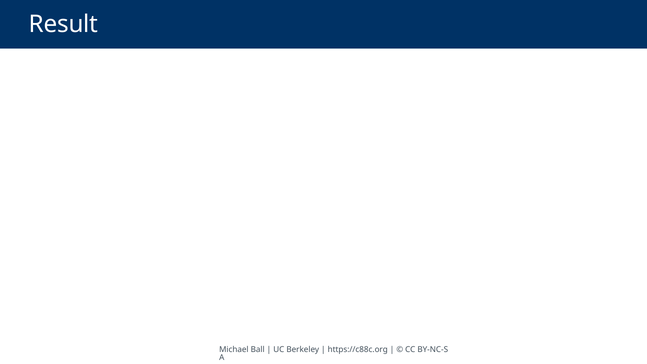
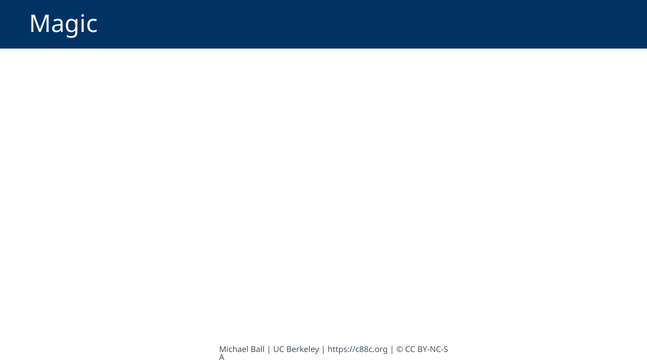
Result: Result -> Magic
